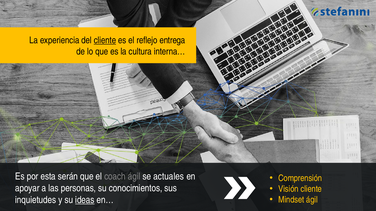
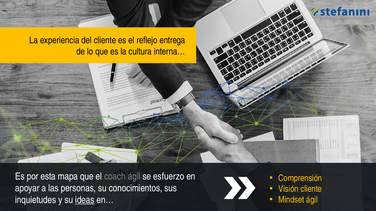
cliente at (105, 40) underline: present -> none
serán: serán -> mapa
actuales: actuales -> esfuerzo
